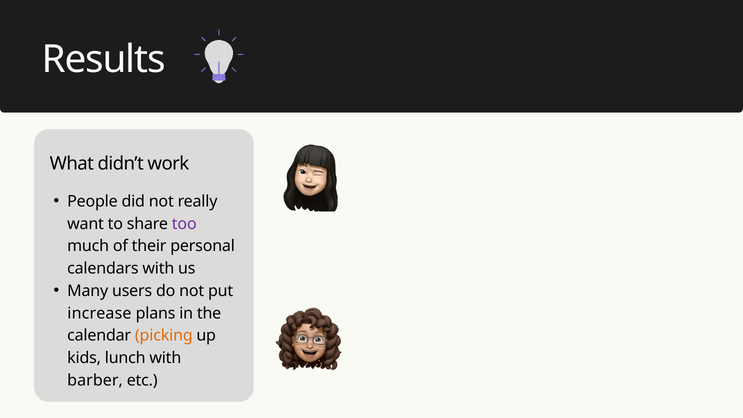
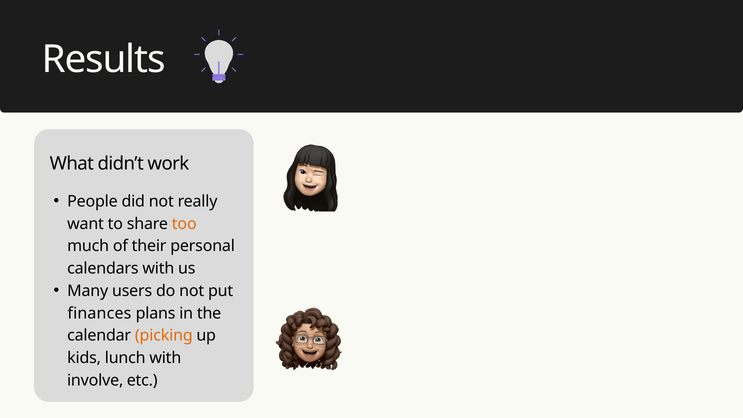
too colour: purple -> orange
increase: increase -> finances
barber: barber -> involve
